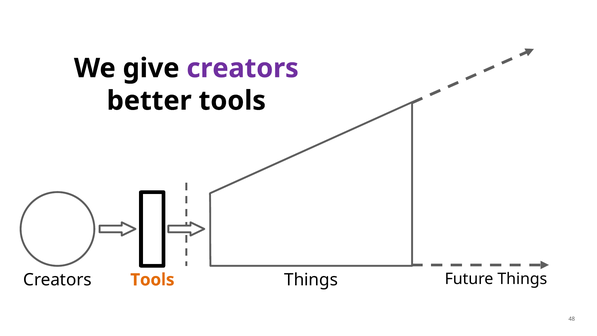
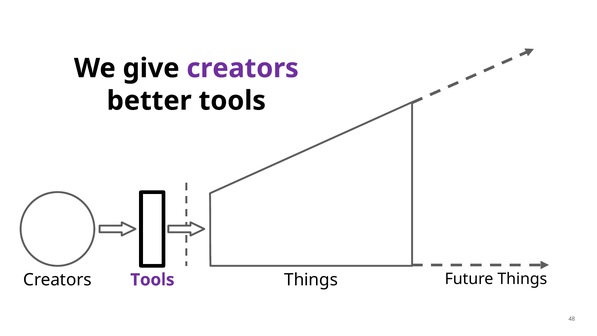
Tools at (152, 280) colour: orange -> purple
